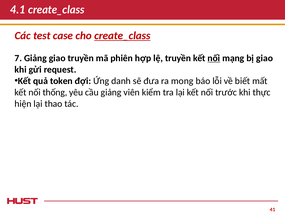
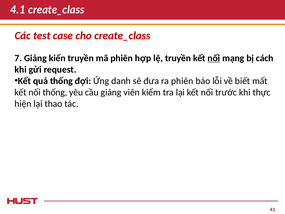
create_class at (122, 36) underline: present -> none
Giảng giao: giao -> kiến
bị giao: giao -> cách
quả token: token -> thống
ra mong: mong -> phiên
